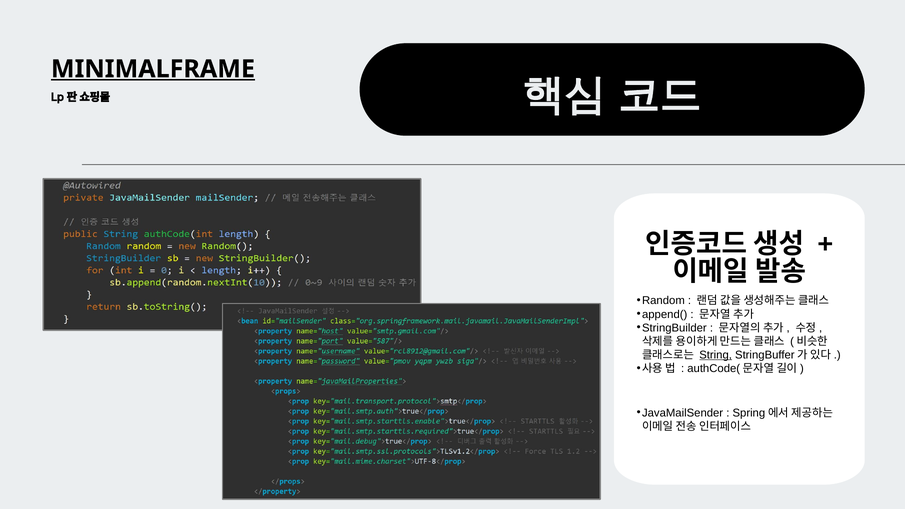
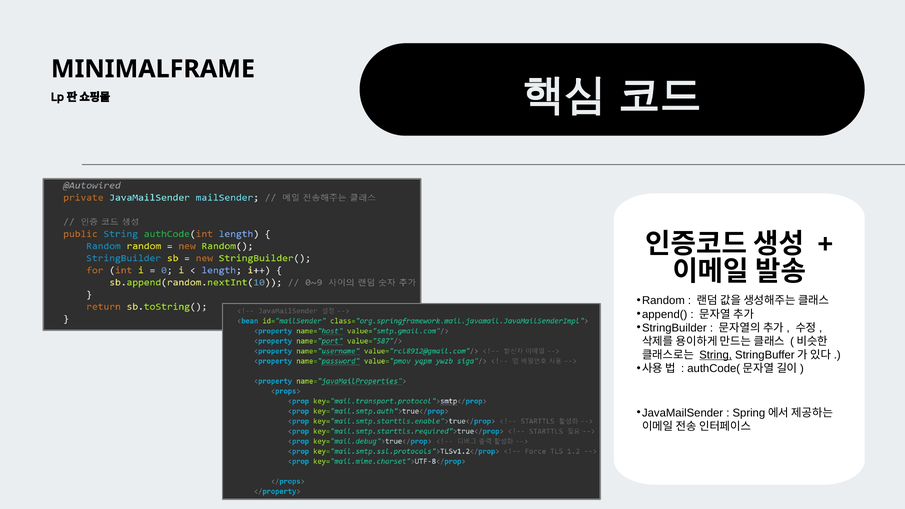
MINIMALFRAME underline: present -> none
